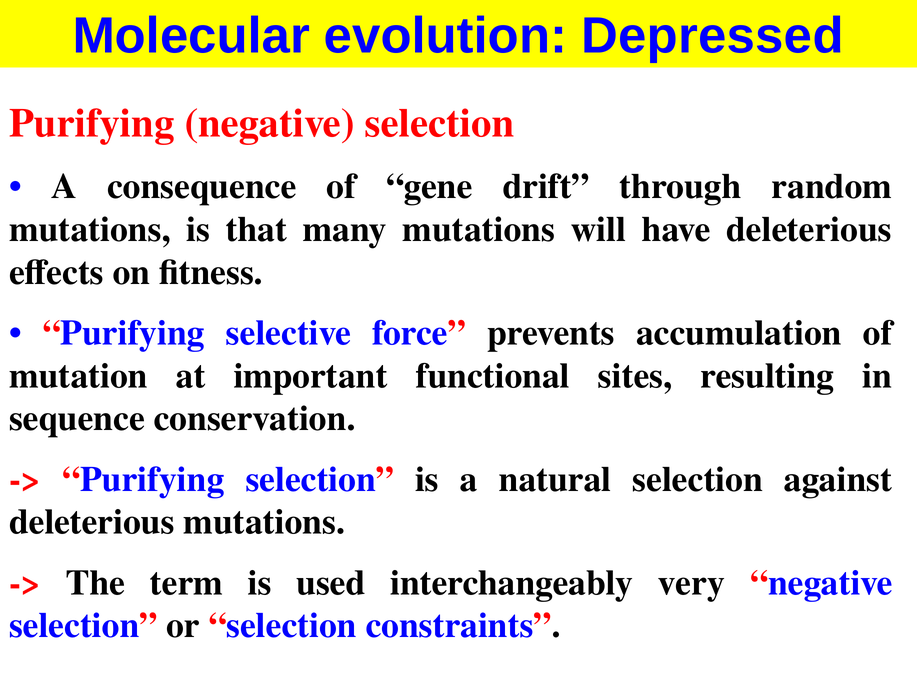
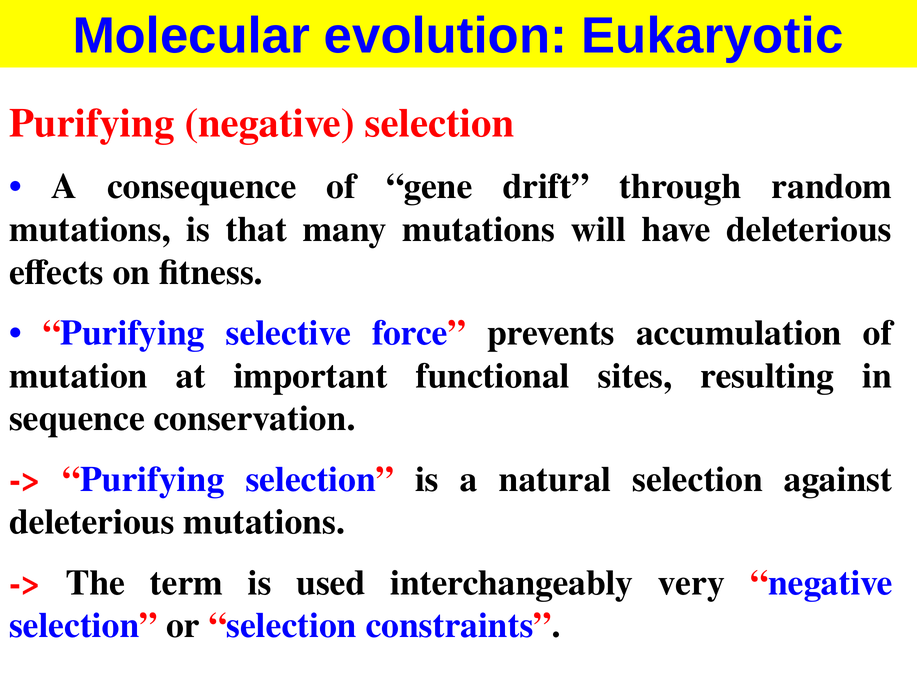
Depressed: Depressed -> Eukaryotic
